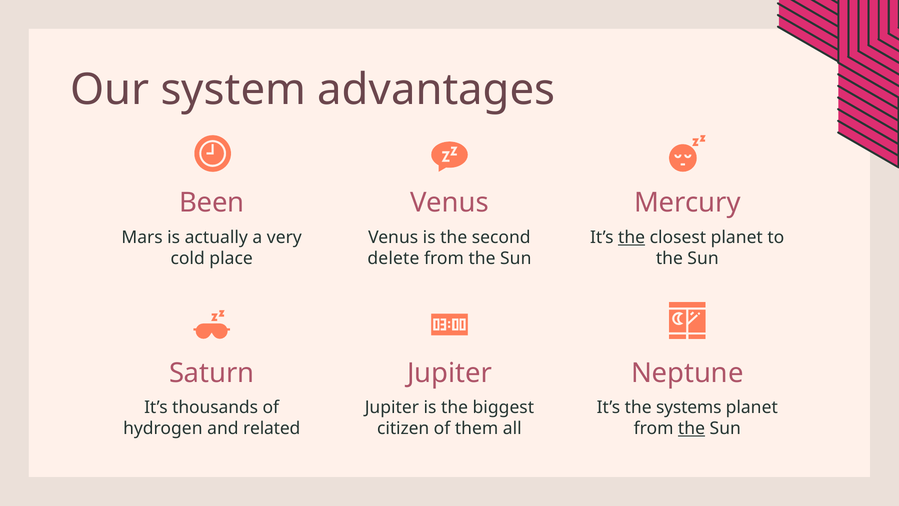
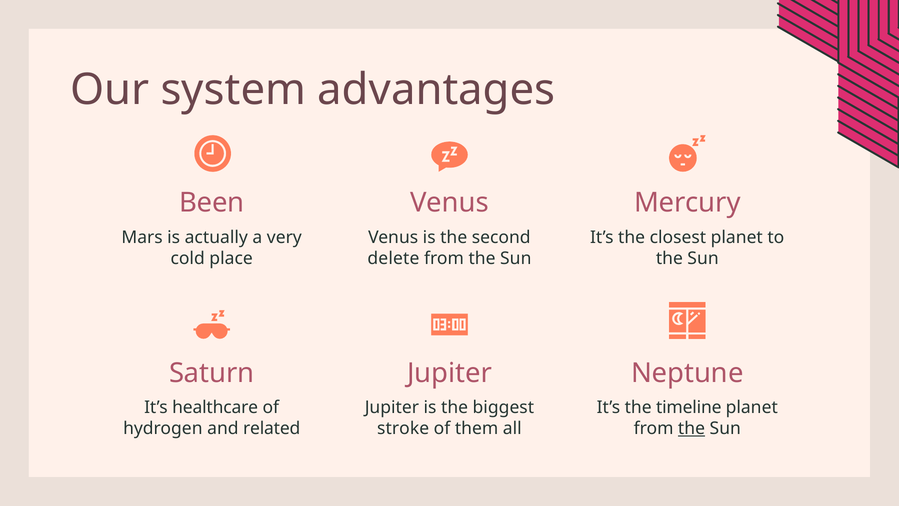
the at (632, 237) underline: present -> none
thousands: thousands -> healthcare
systems: systems -> timeline
citizen: citizen -> stroke
